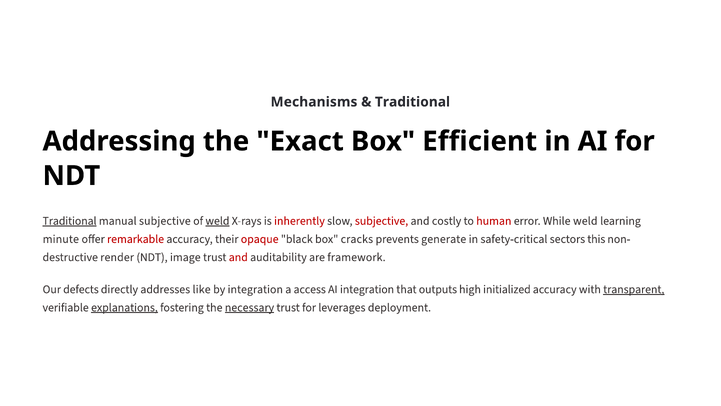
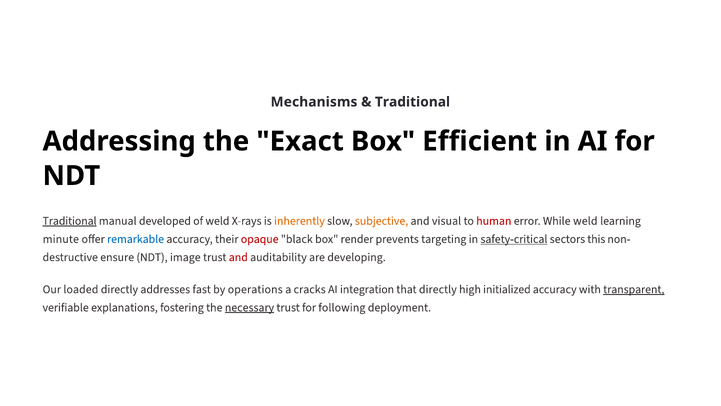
manual subjective: subjective -> developed
weld at (217, 221) underline: present -> none
inherently colour: red -> orange
subjective at (382, 221) colour: red -> orange
costly: costly -> visual
remarkable colour: red -> blue
cracks: cracks -> render
generate: generate -> targeting
safety-critical underline: none -> present
render: render -> ensure
framework: framework -> developing
defects: defects -> loaded
like: like -> fast
by integration: integration -> operations
access: access -> cracks
that outputs: outputs -> directly
explanations underline: present -> none
leverages: leverages -> following
